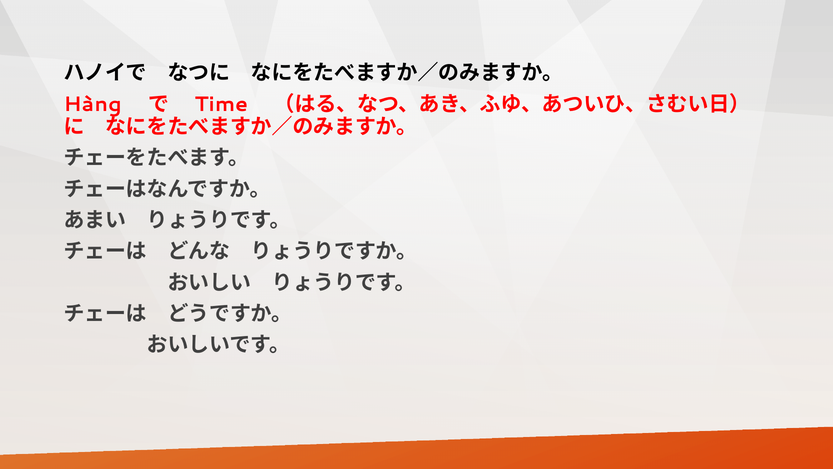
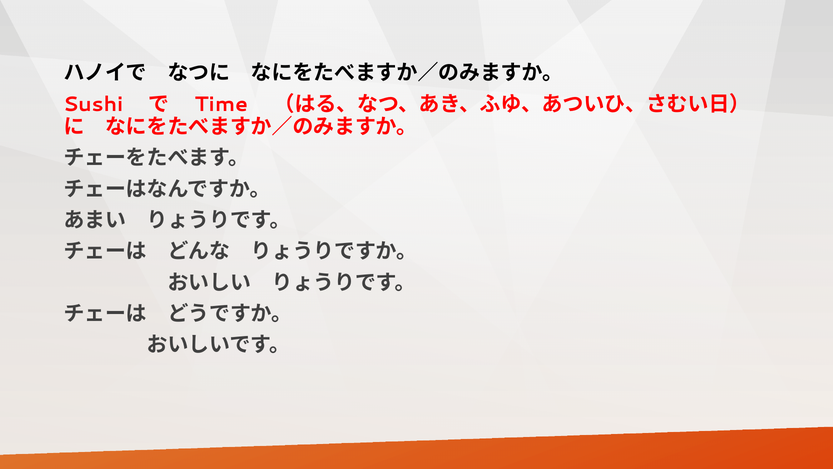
Hàng: Hàng -> Sushi
